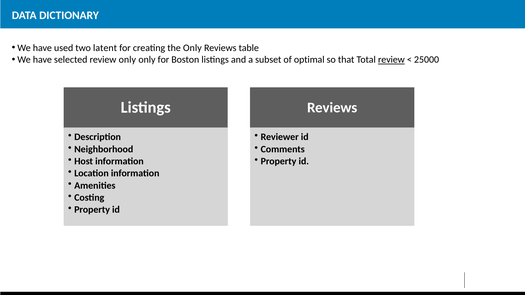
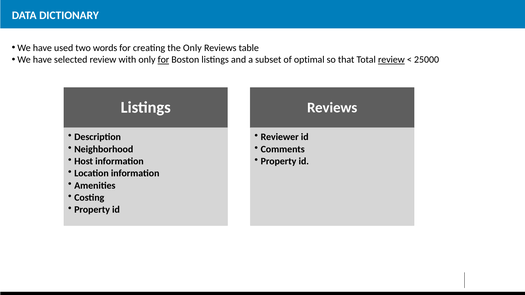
latent: latent -> words
review only: only -> with
for at (163, 60) underline: none -> present
